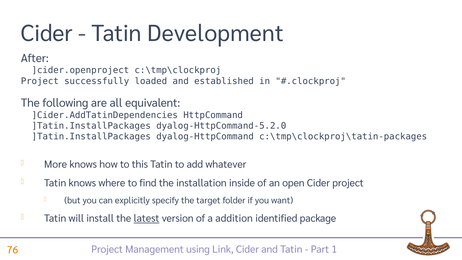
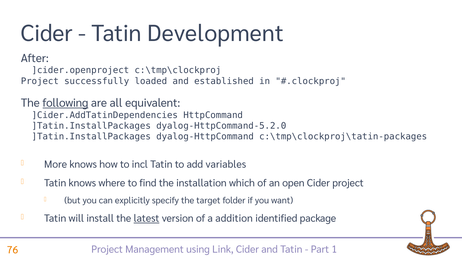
following underline: none -> present
this: this -> incl
whatever: whatever -> variables
inside: inside -> which
